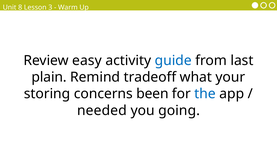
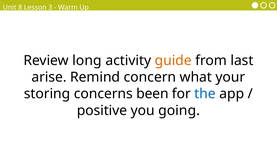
easy: easy -> long
guide colour: blue -> orange
plain: plain -> arise
tradeoff: tradeoff -> concern
needed: needed -> positive
